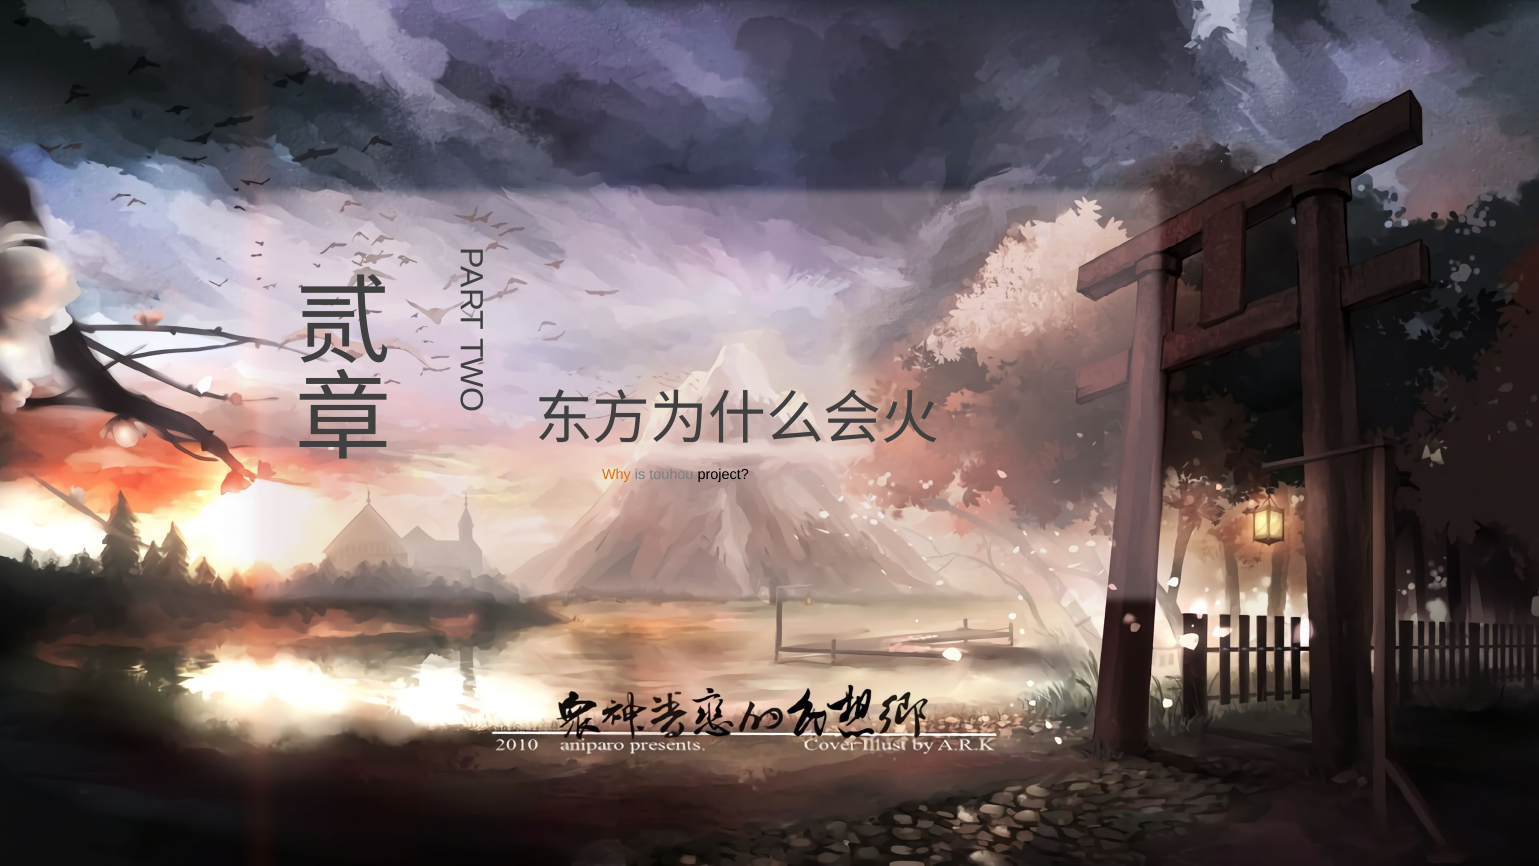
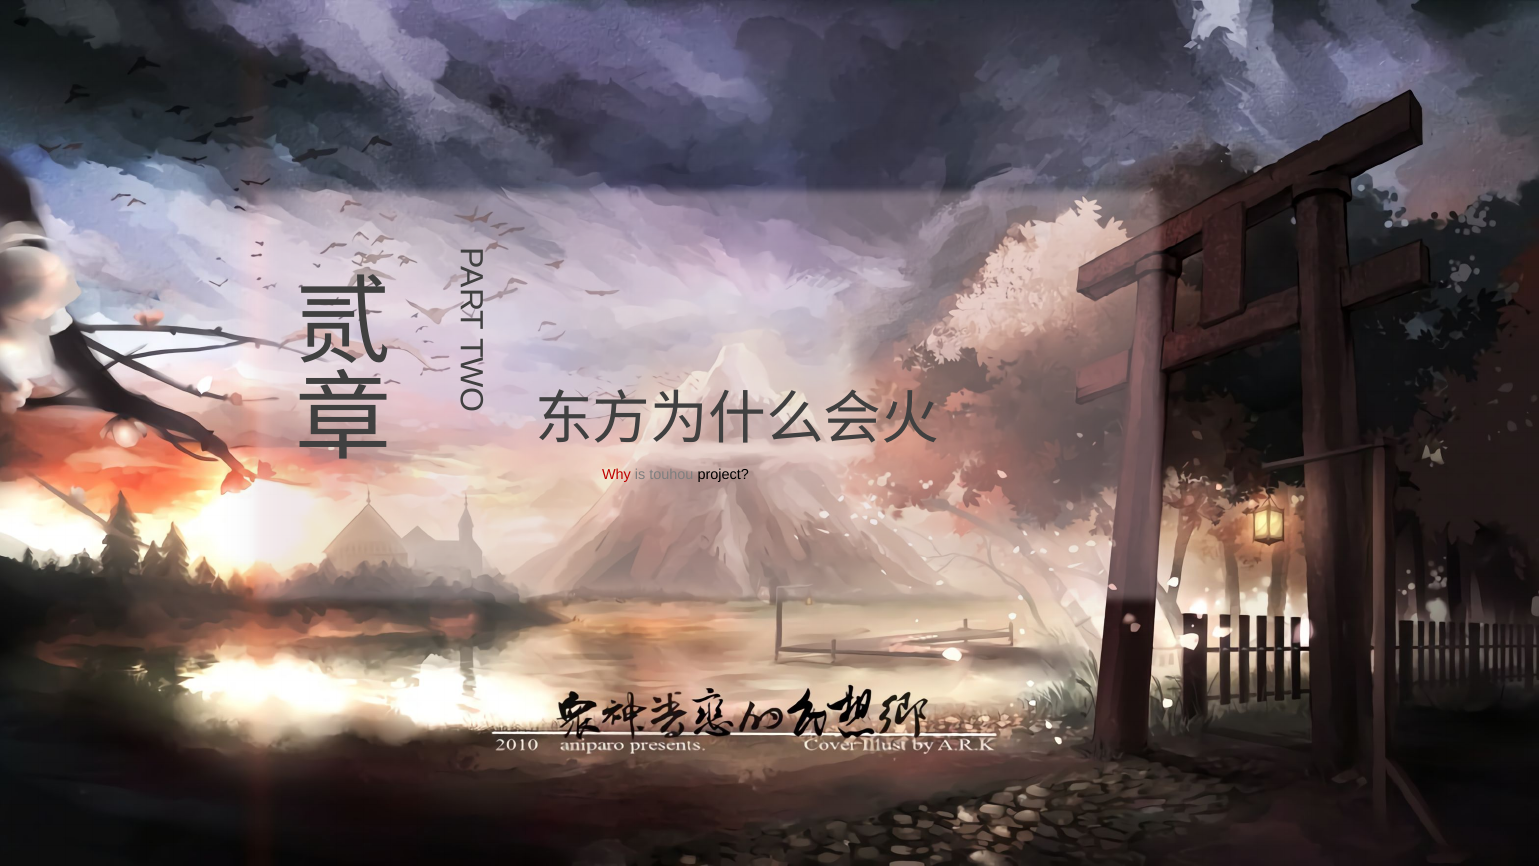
Why colour: orange -> red
